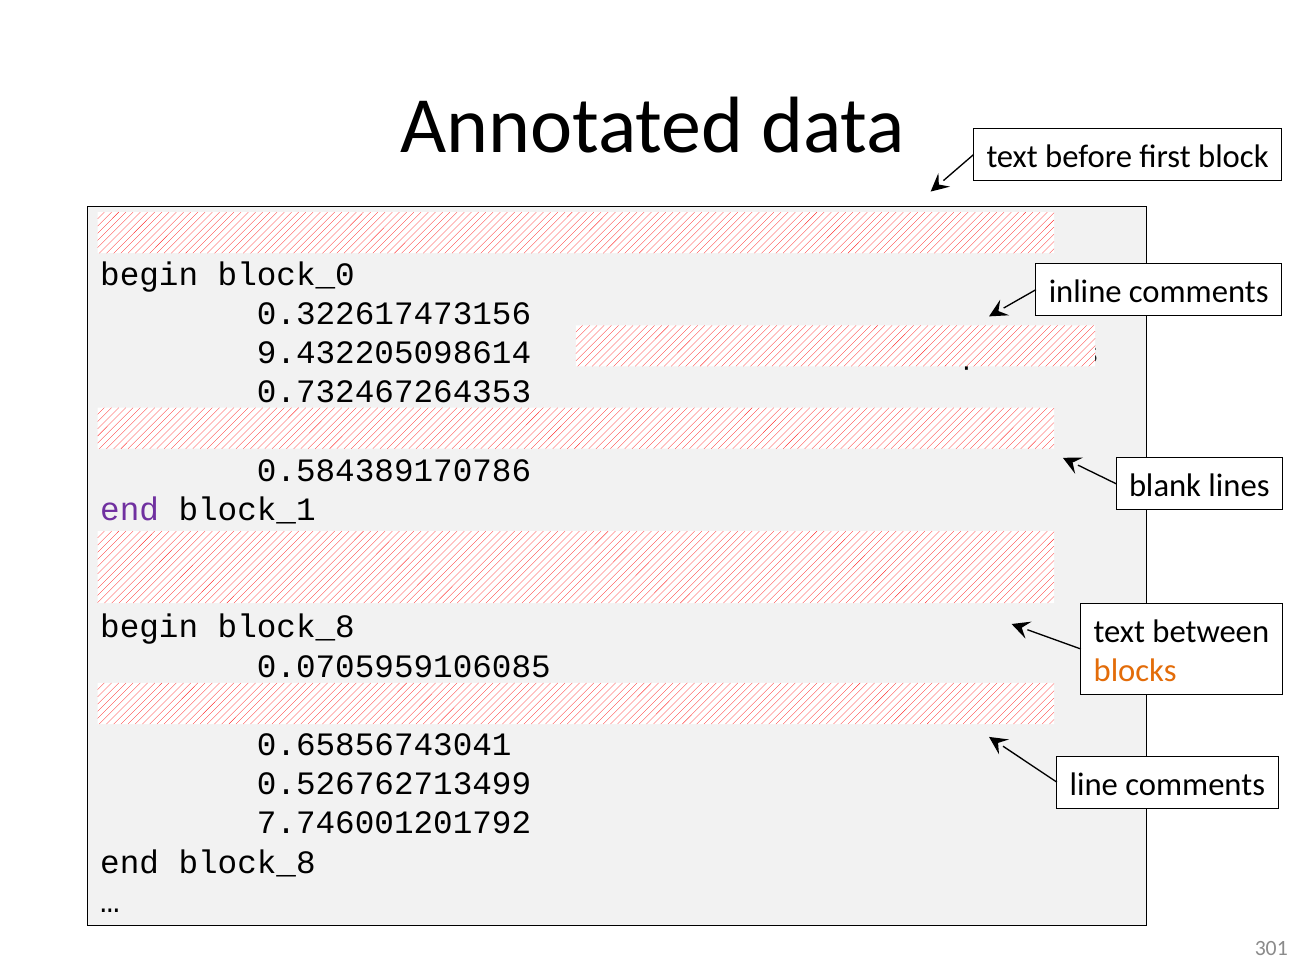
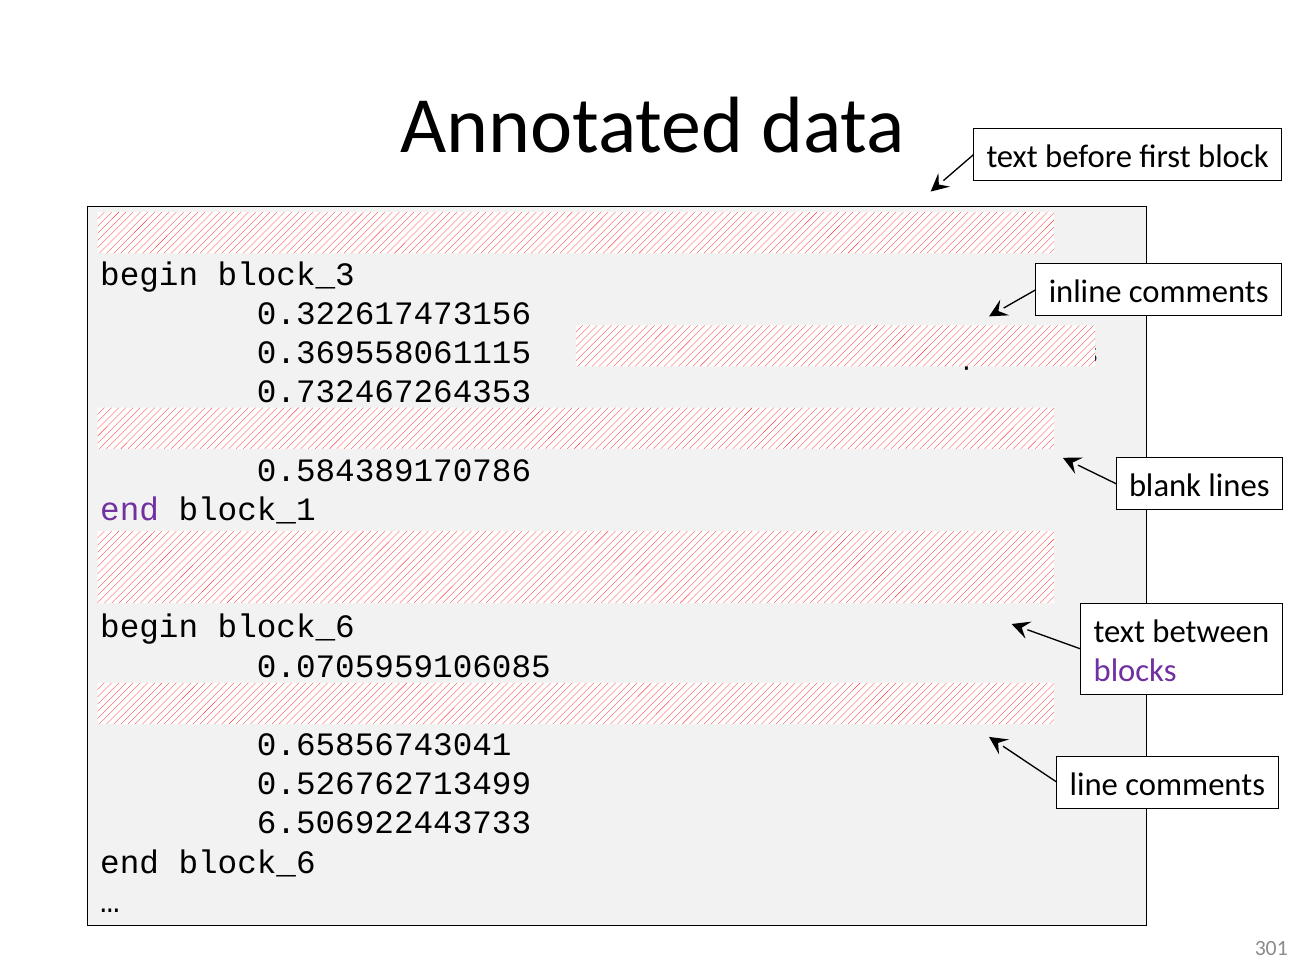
block_0: block_0 -> block_3
9.432205098614: 9.432205098614 -> 0.369558061115
begin block_8: block_8 -> block_6
blocks at (1135, 671) colour: orange -> purple
7.746001201792: 7.746001201792 -> 6.506922443733
end block_8: block_8 -> block_6
